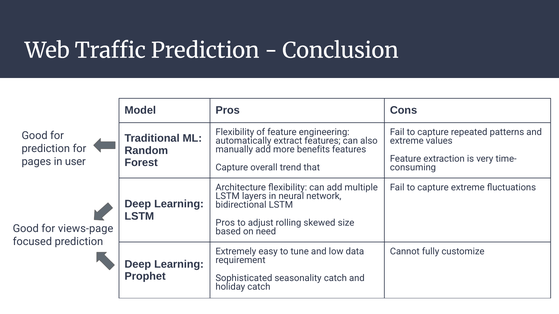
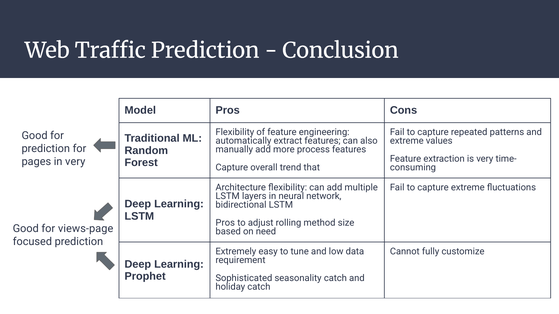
benefits: benefits -> process
in user: user -> very
skewed: skewed -> method
